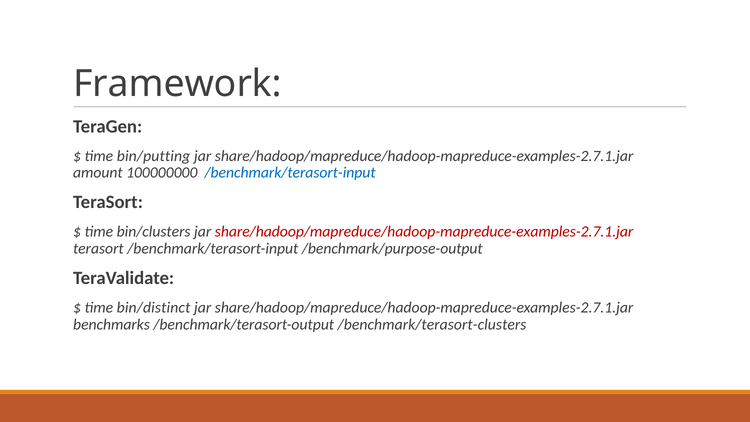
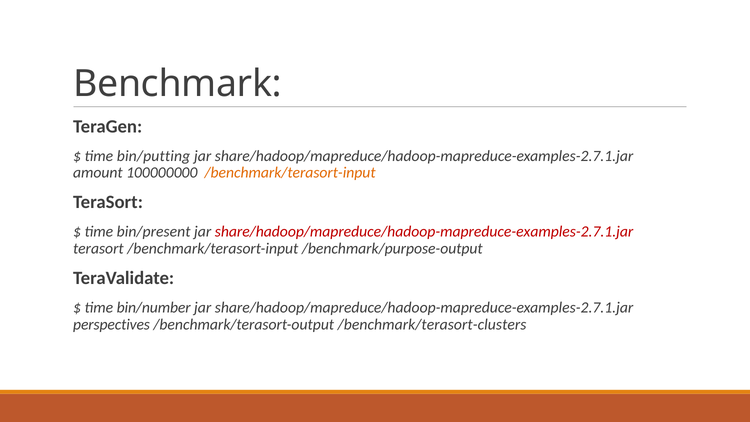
Framework: Framework -> Benchmark
/benchmark/terasort-input at (290, 173) colour: blue -> orange
bin/clusters: bin/clusters -> bin/present
bin/distinct: bin/distinct -> bin/number
benchmarks: benchmarks -> perspectives
